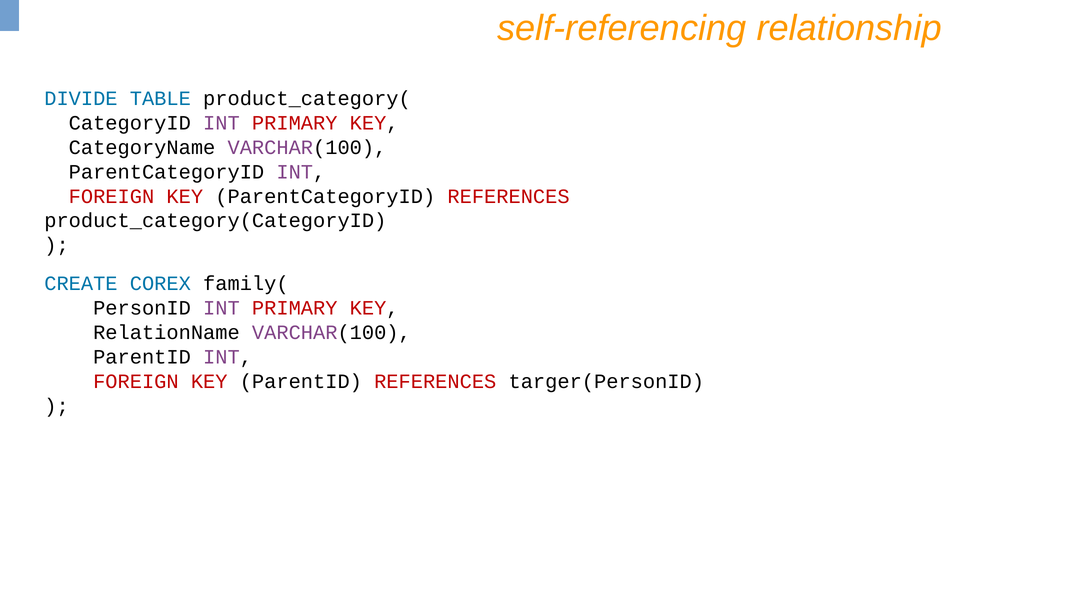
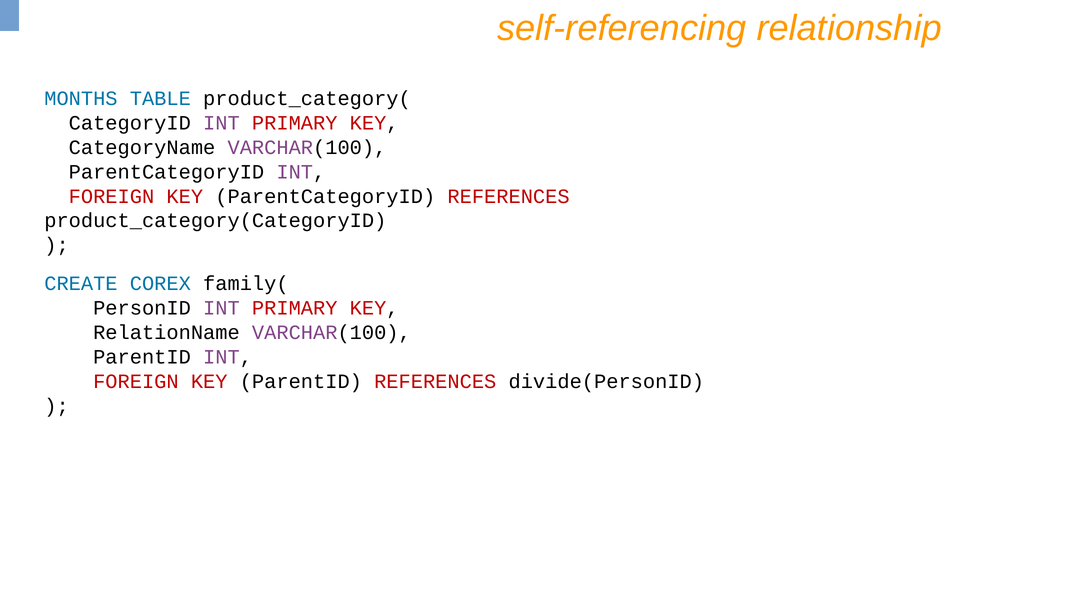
DIVIDE: DIVIDE -> MONTHS
targer(PersonID: targer(PersonID -> divide(PersonID
